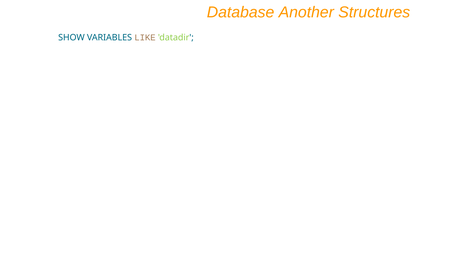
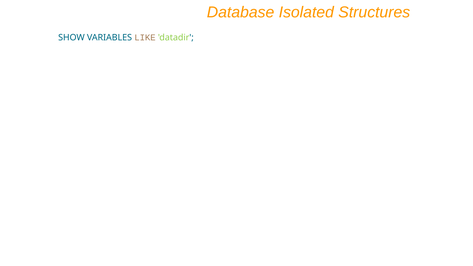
Another: Another -> Isolated
